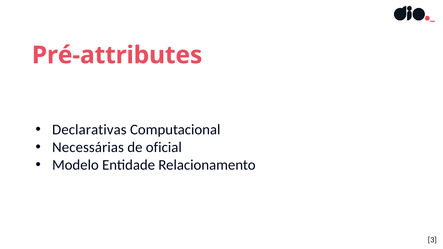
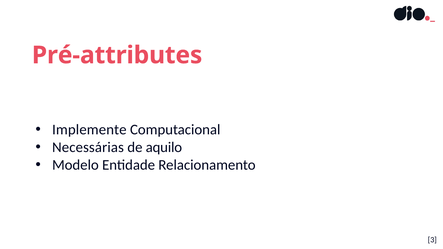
Declarativas: Declarativas -> Implemente
oficial: oficial -> aquilo
